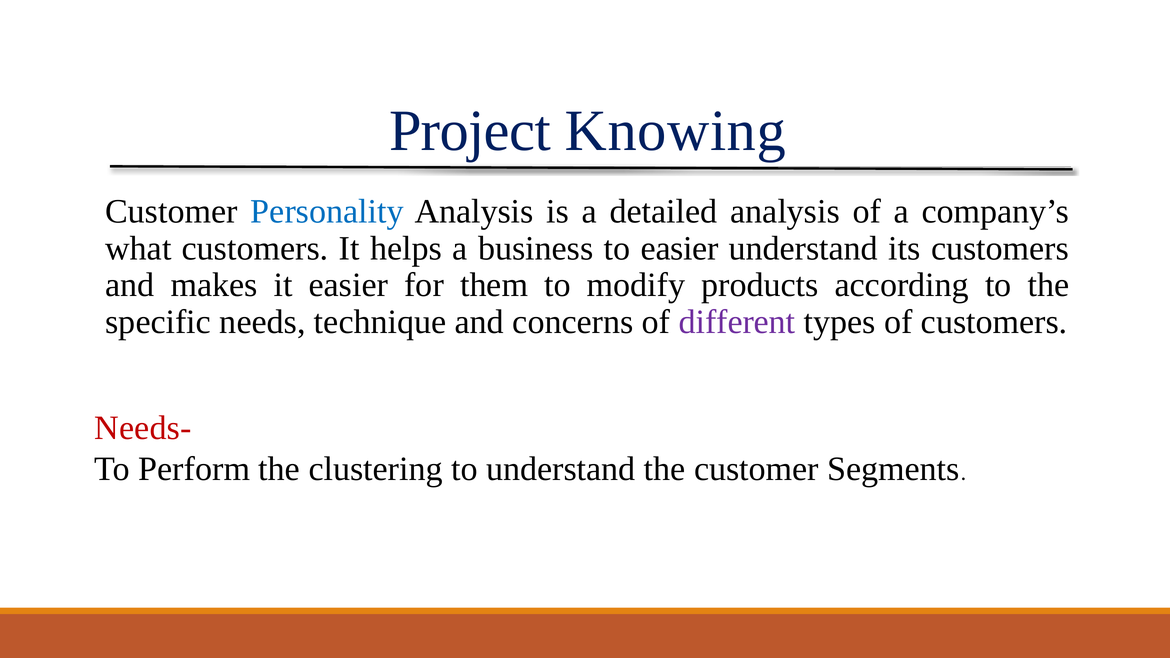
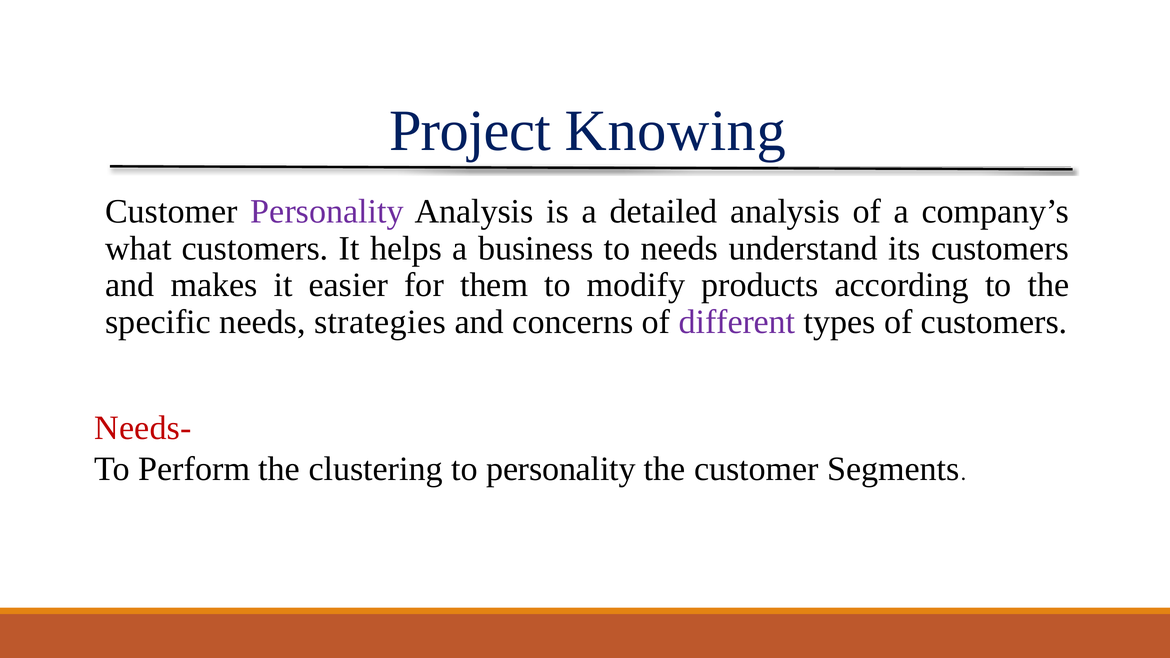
Personality at (327, 211) colour: blue -> purple
to easier: easier -> needs
technique: technique -> strategies
to understand: understand -> personality
